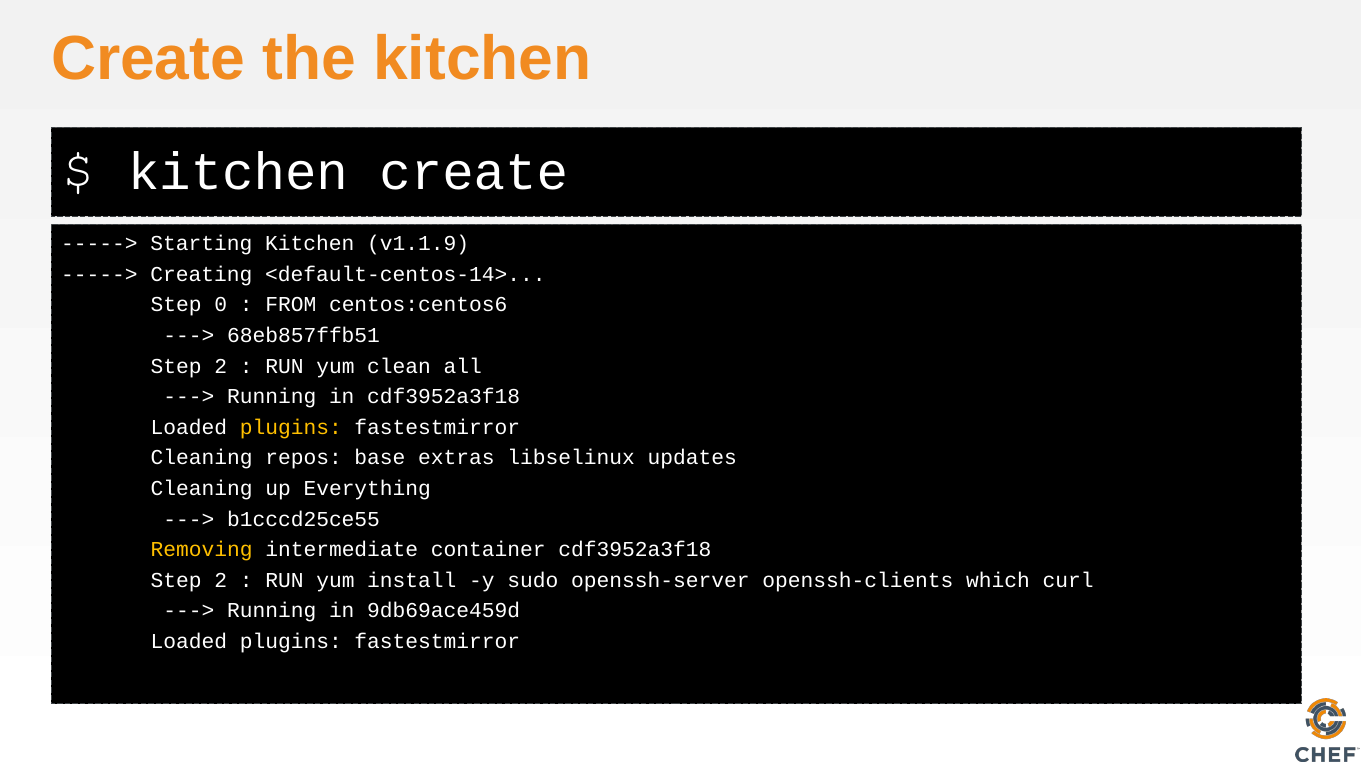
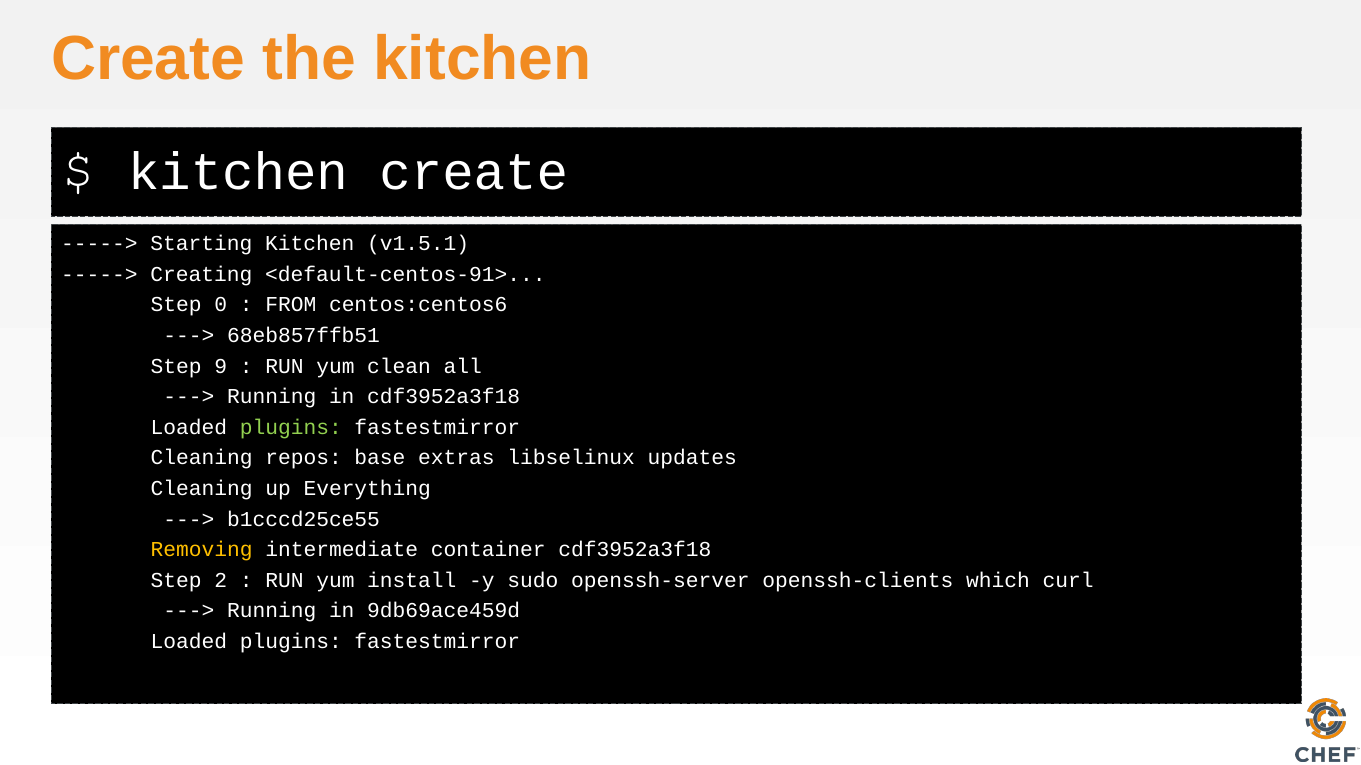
v1.1.9: v1.1.9 -> v1.5.1
<default-centos-14>: <default-centos-14> -> <default-centos-91>
2 at (221, 366): 2 -> 9
plugins at (291, 428) colour: yellow -> light green
